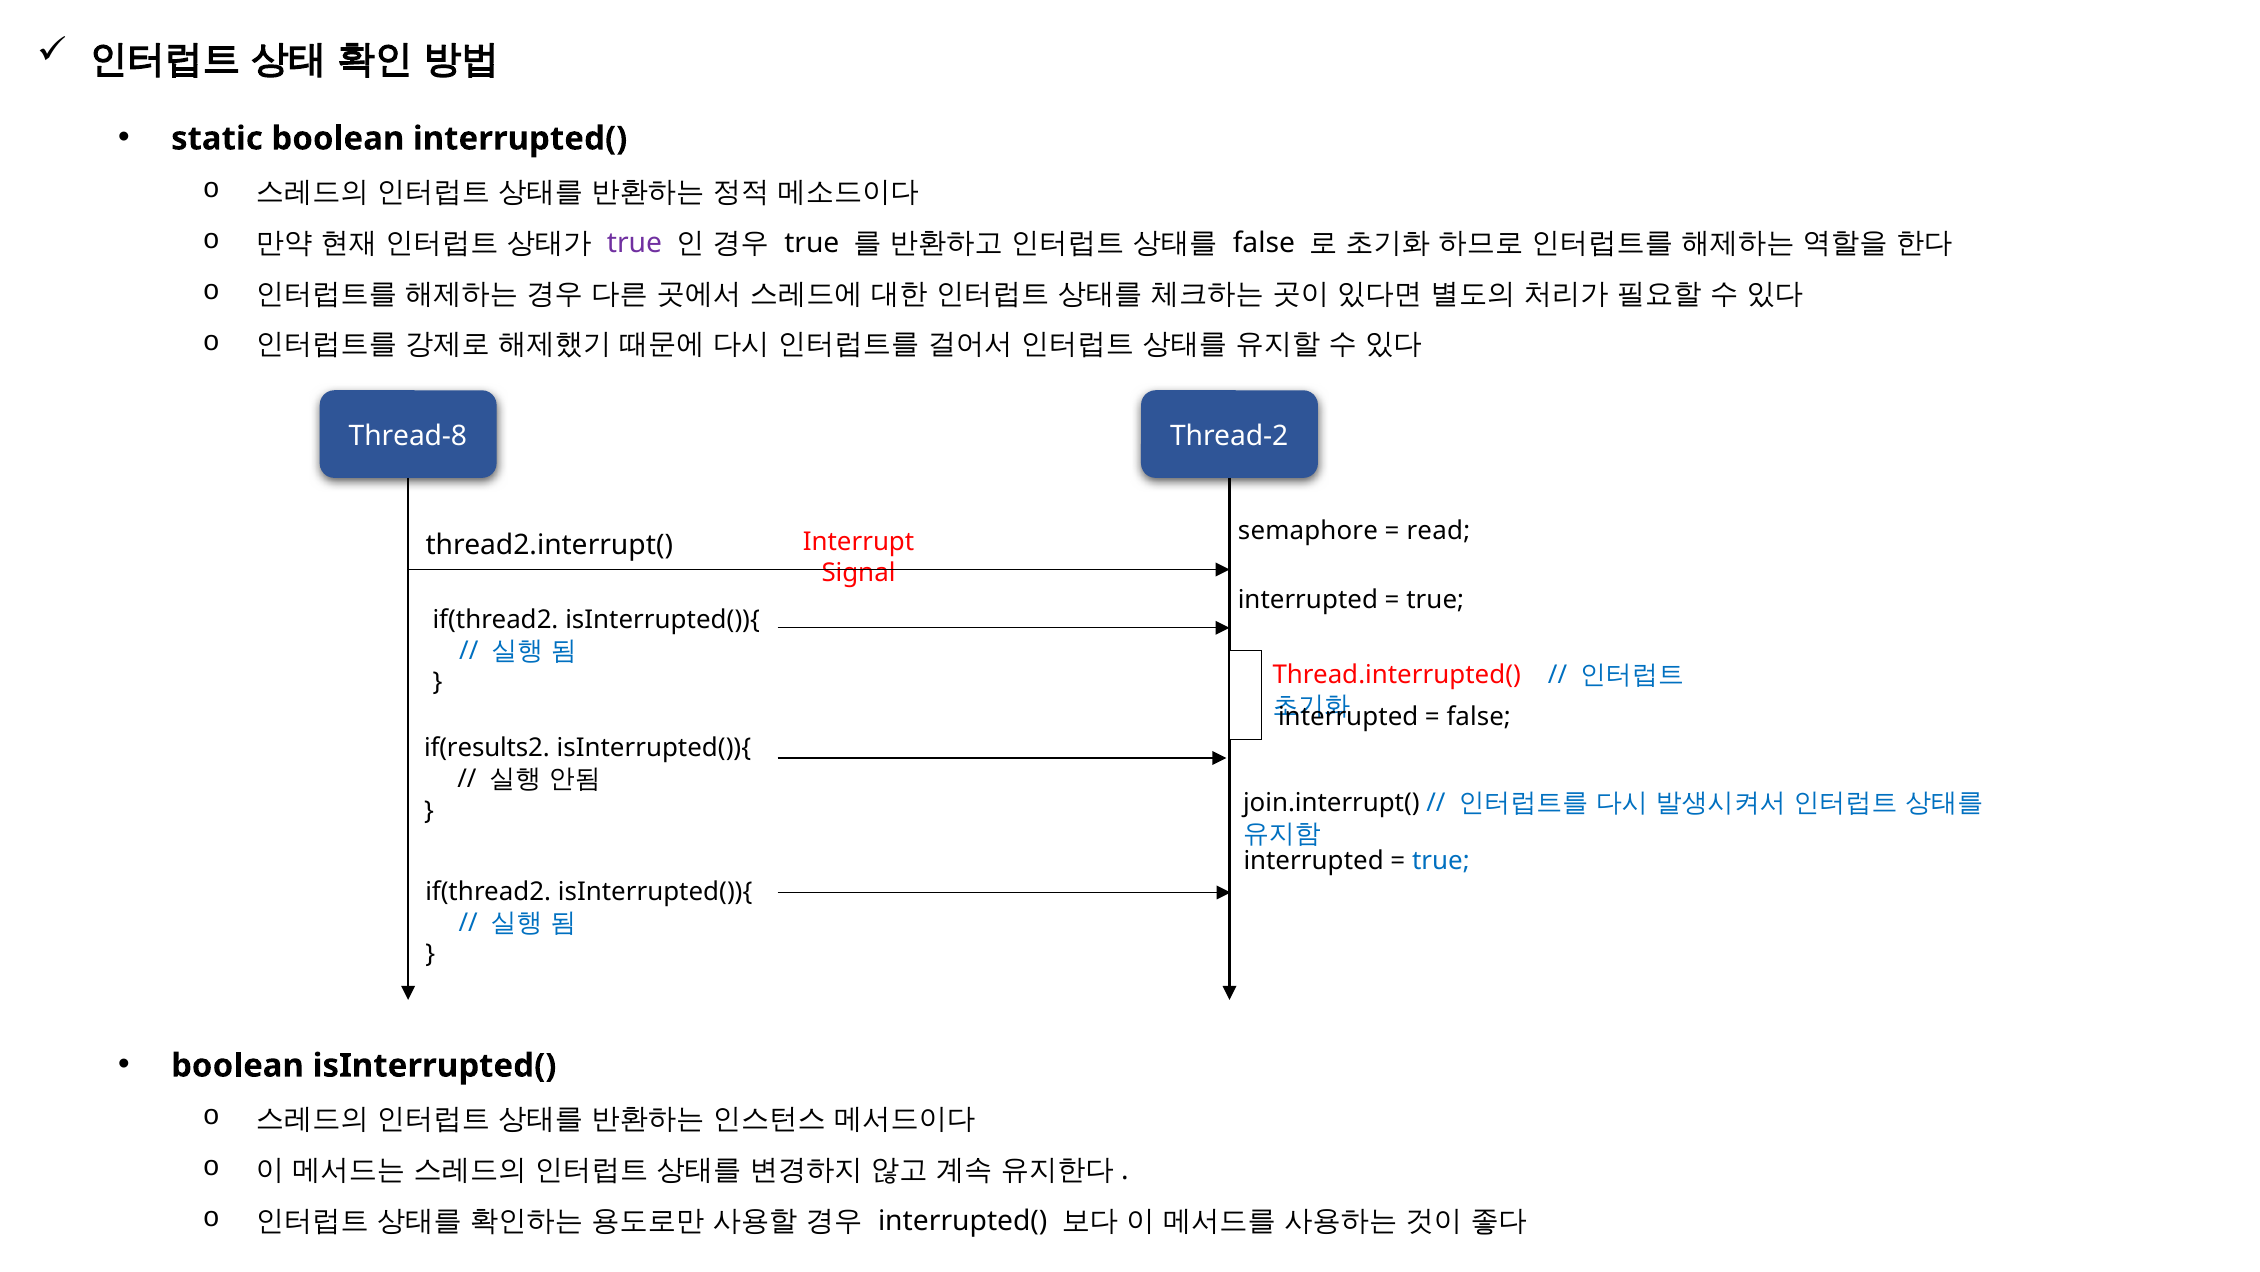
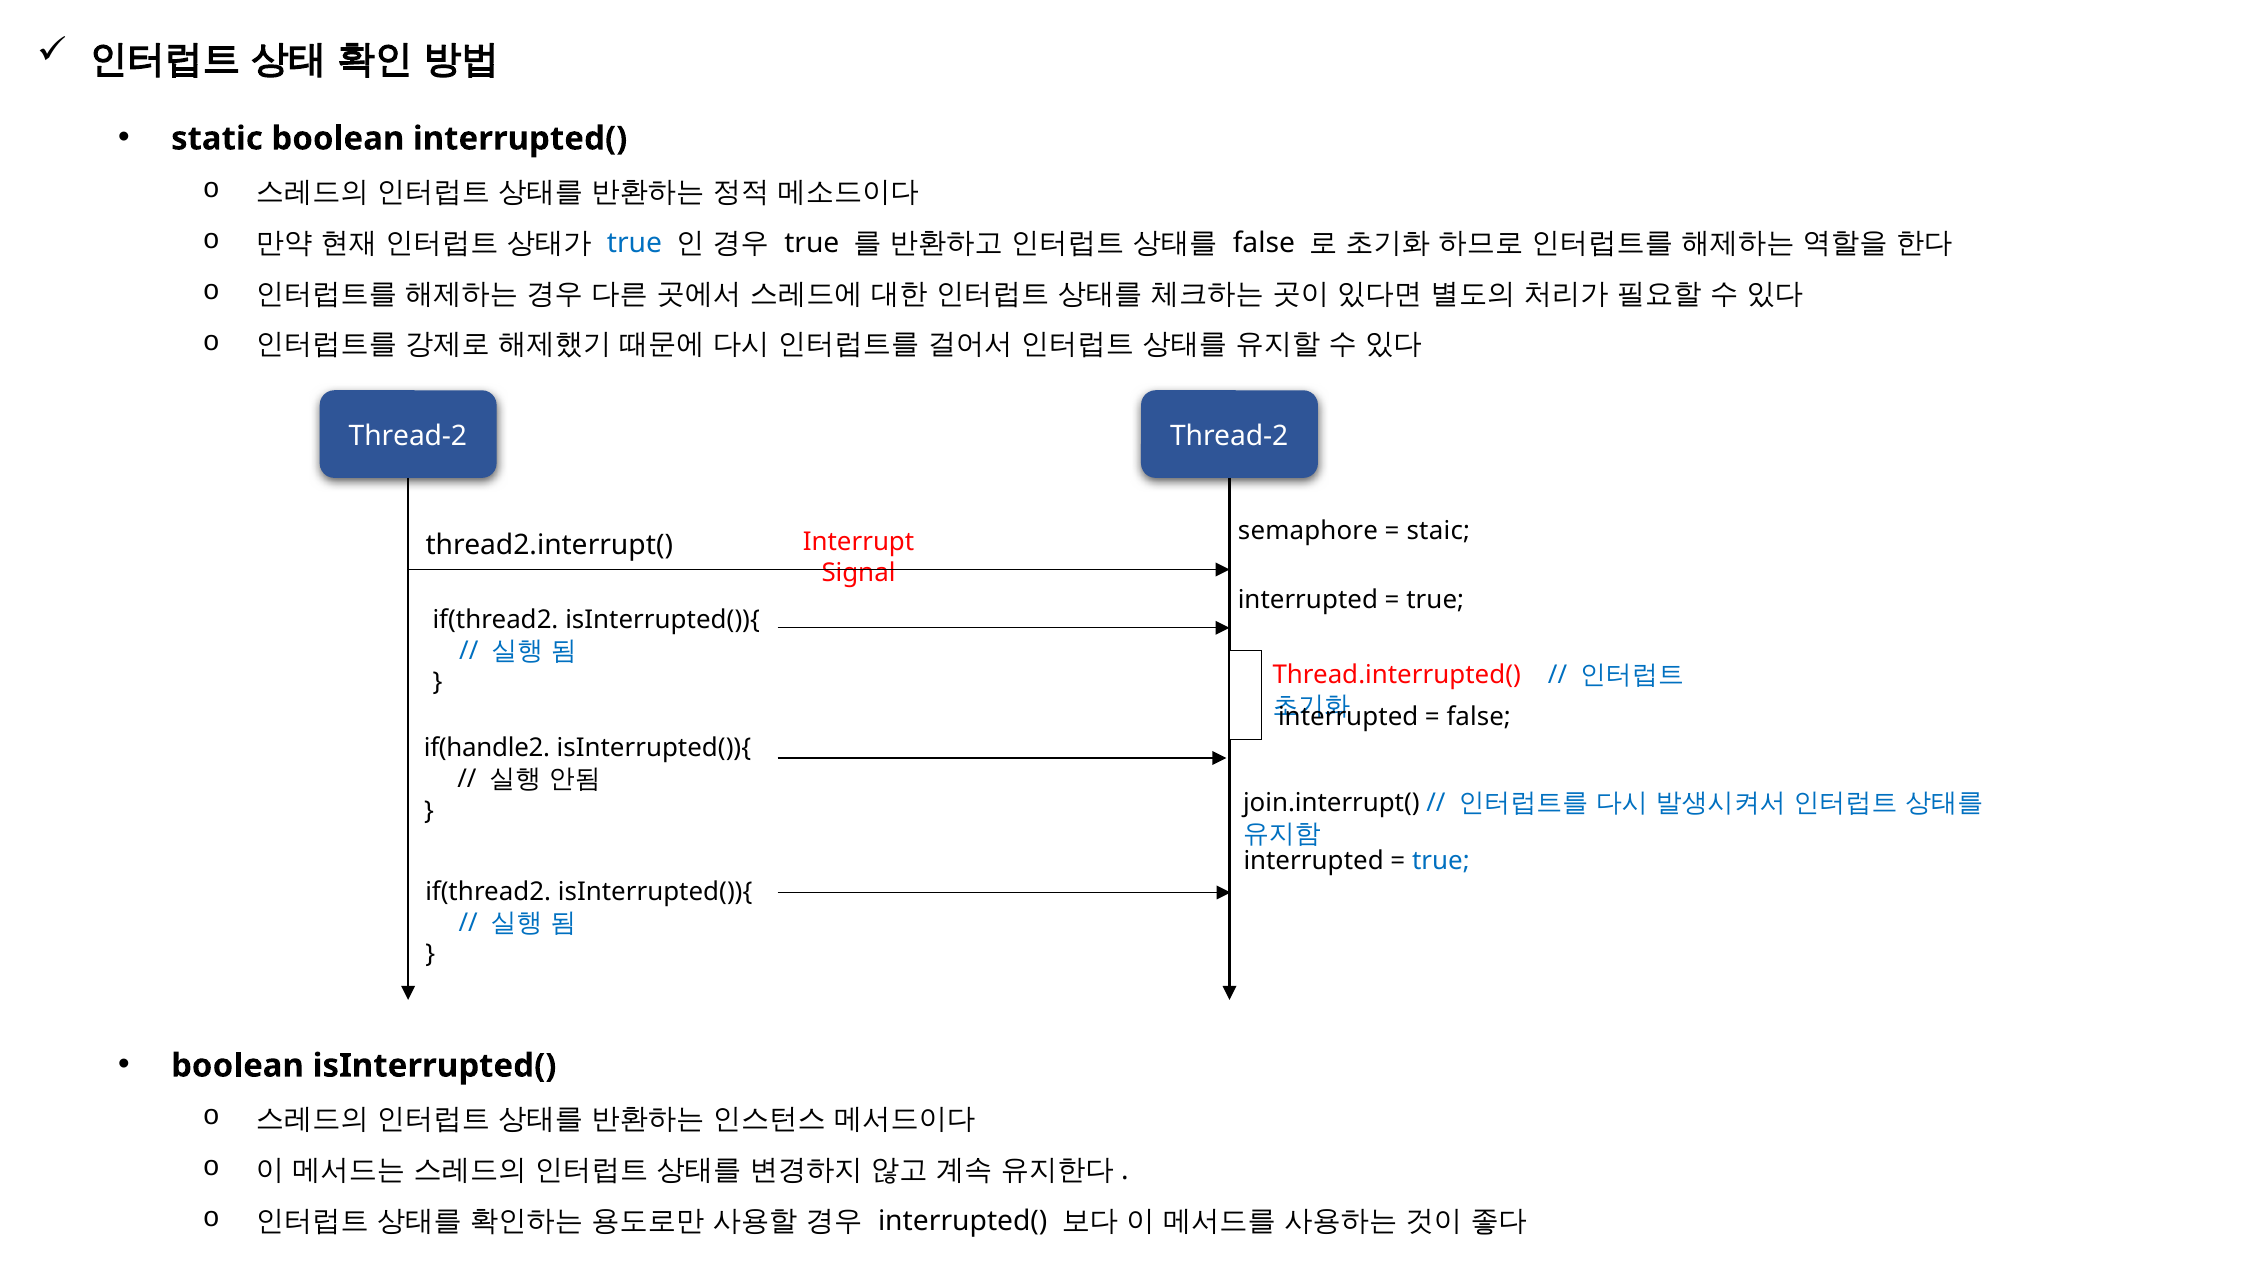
true at (634, 243) colour: purple -> blue
Thread-8 at (408, 436): Thread-8 -> Thread-2
read: read -> staic
if(results2: if(results2 -> if(handle2
